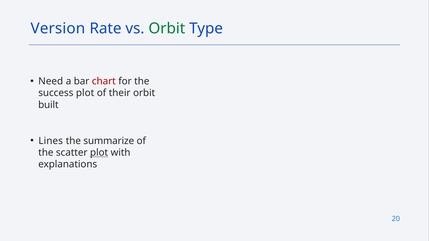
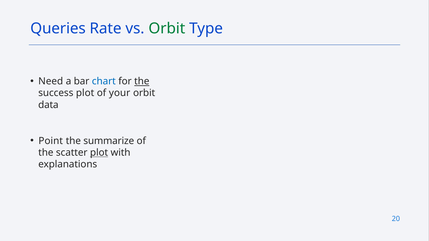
Version: Version -> Queries
chart colour: red -> blue
the at (142, 81) underline: none -> present
their: their -> your
built: built -> data
Lines: Lines -> Point
